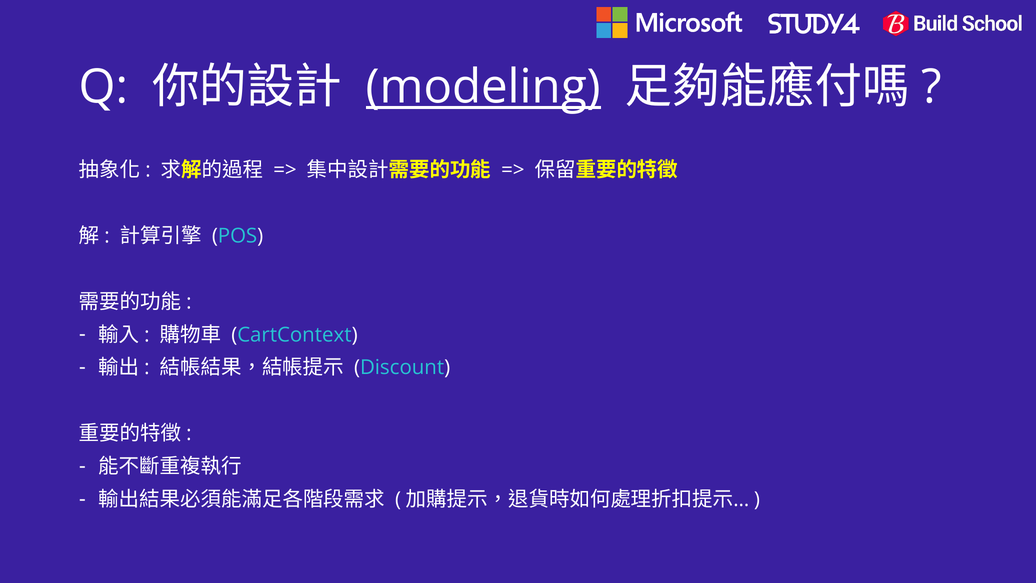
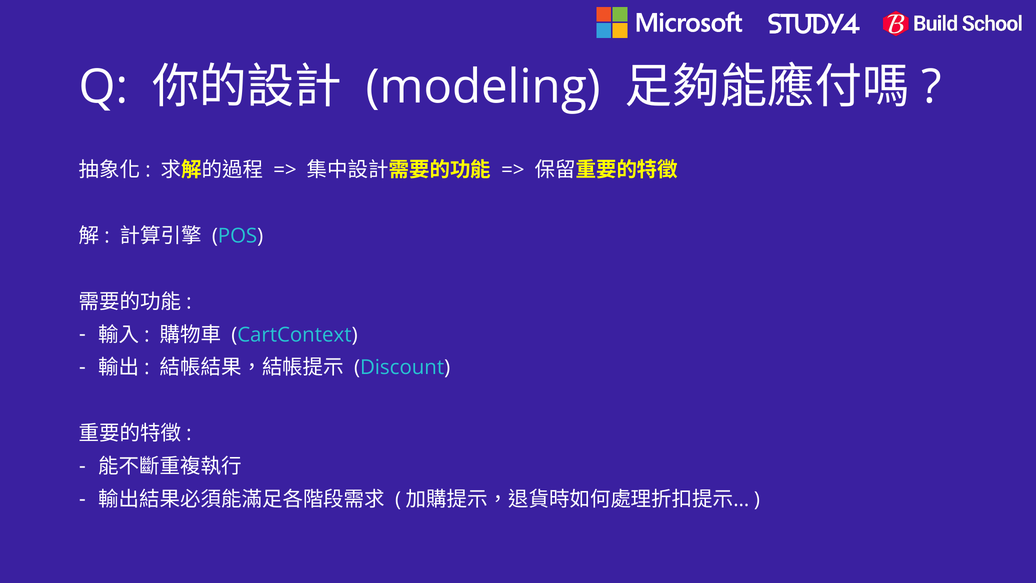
modeling underline: present -> none
